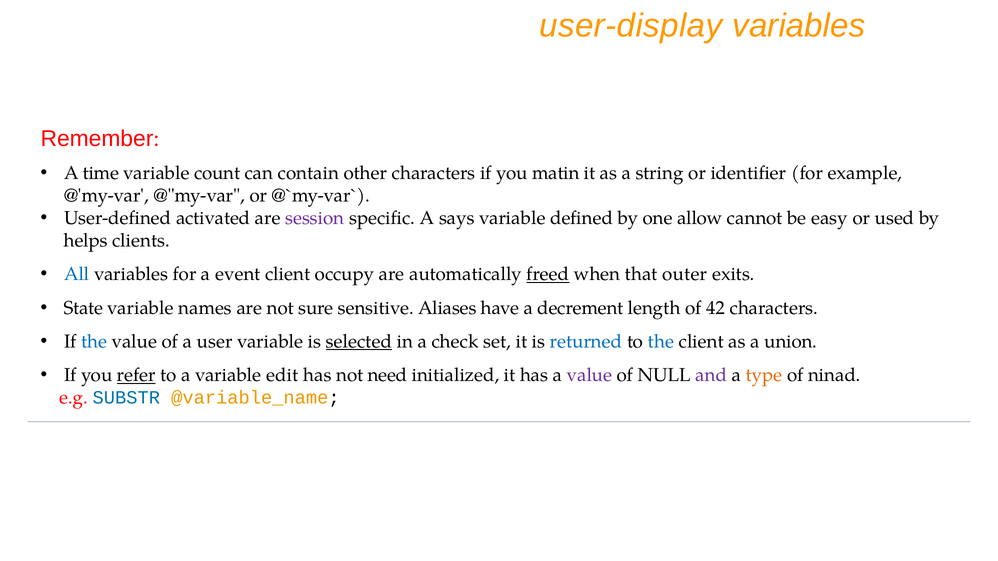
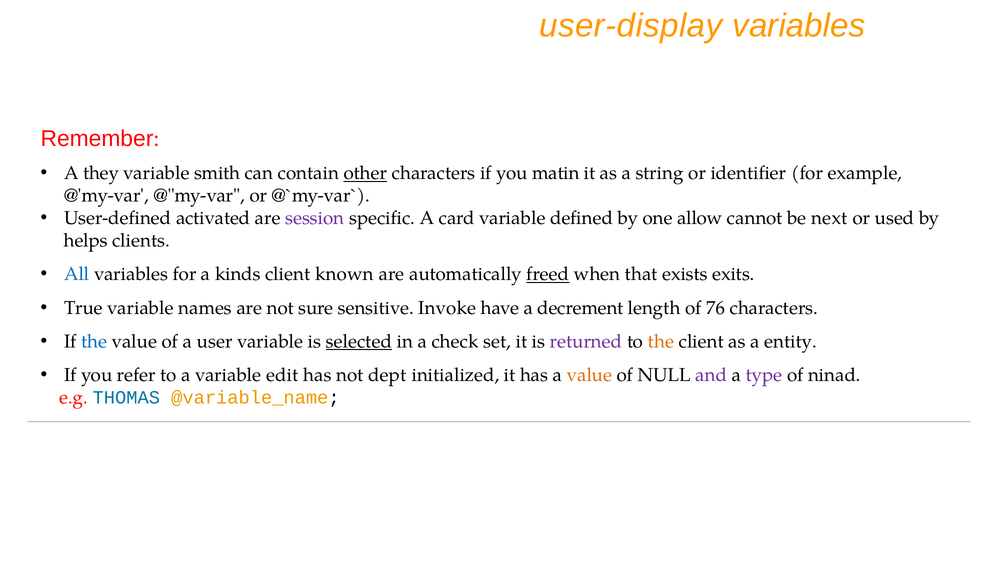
time: time -> they
count: count -> smith
other underline: none -> present
says: says -> card
easy: easy -> next
event: event -> kinds
occupy: occupy -> known
outer: outer -> exists
State: State -> True
Aliases: Aliases -> Invoke
42: 42 -> 76
returned colour: blue -> purple
the at (661, 342) colour: blue -> orange
union: union -> entity
refer underline: present -> none
need: need -> dept
value at (590, 376) colour: purple -> orange
type colour: orange -> purple
SUBSTR: SUBSTR -> THOMAS
